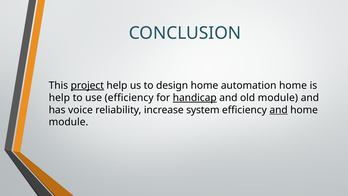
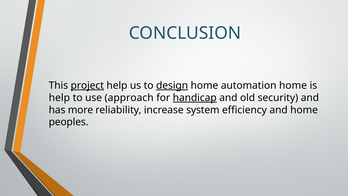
design underline: none -> present
use efficiency: efficiency -> approach
old module: module -> security
voice: voice -> more
and at (279, 110) underline: present -> none
module at (68, 122): module -> peoples
